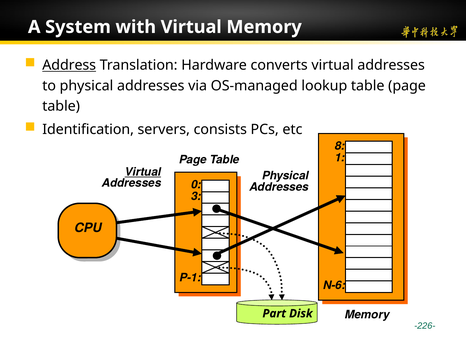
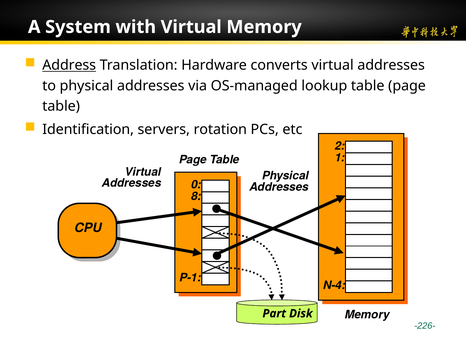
consists: consists -> rotation
8: 8 -> 2
Virtual at (143, 172) underline: present -> none
3: 3 -> 8
N-6: N-6 -> N-4
